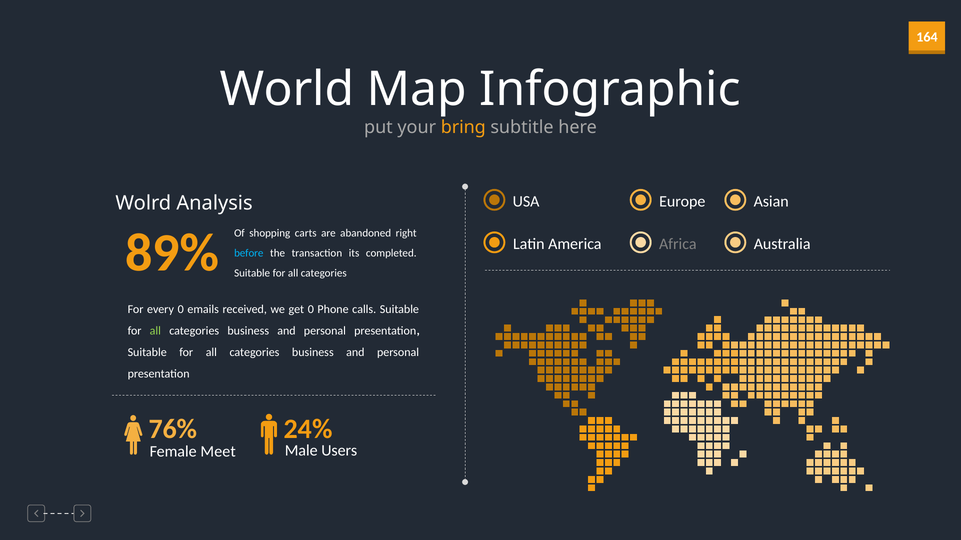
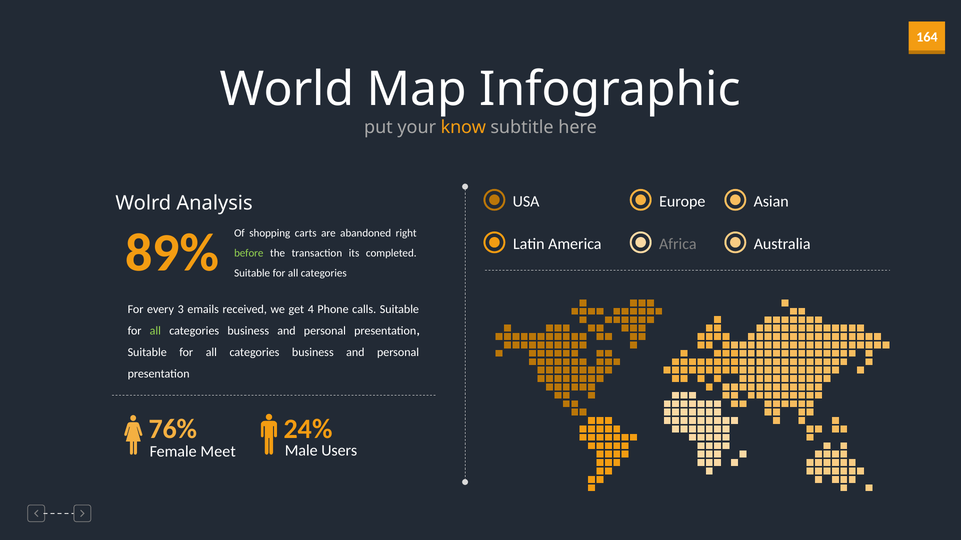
bring: bring -> know
before colour: light blue -> light green
every 0: 0 -> 3
get 0: 0 -> 4
